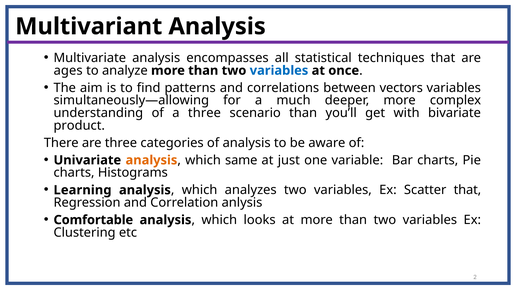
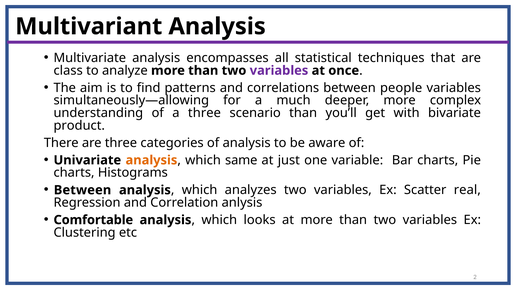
ages: ages -> class
variables at (279, 71) colour: blue -> purple
vectors: vectors -> people
Learning at (83, 190): Learning -> Between
Scatter that: that -> real
